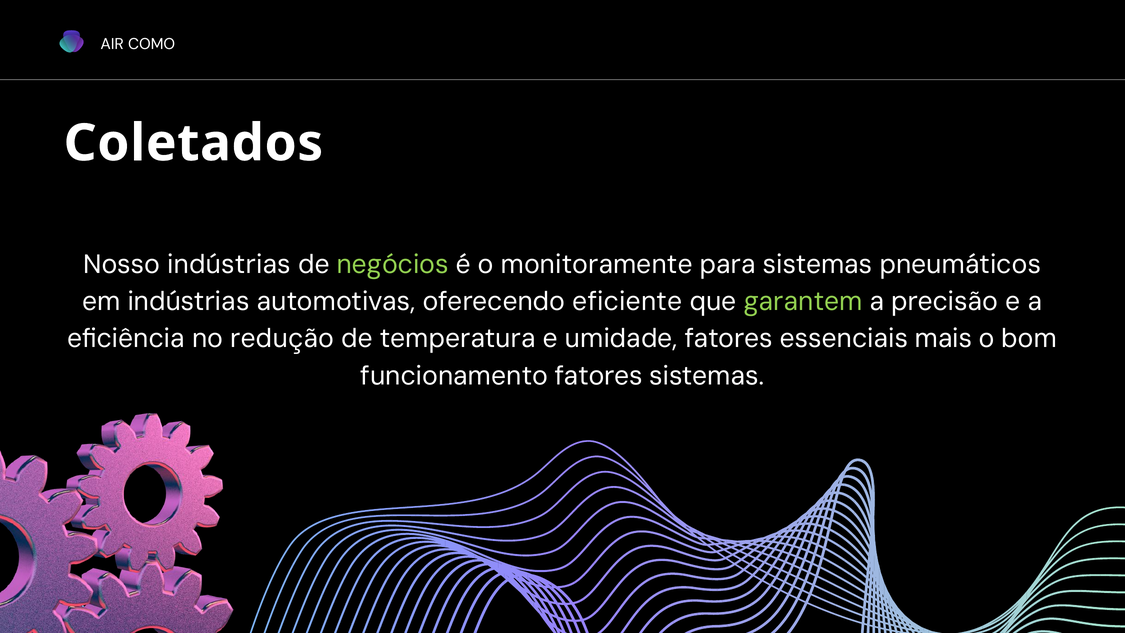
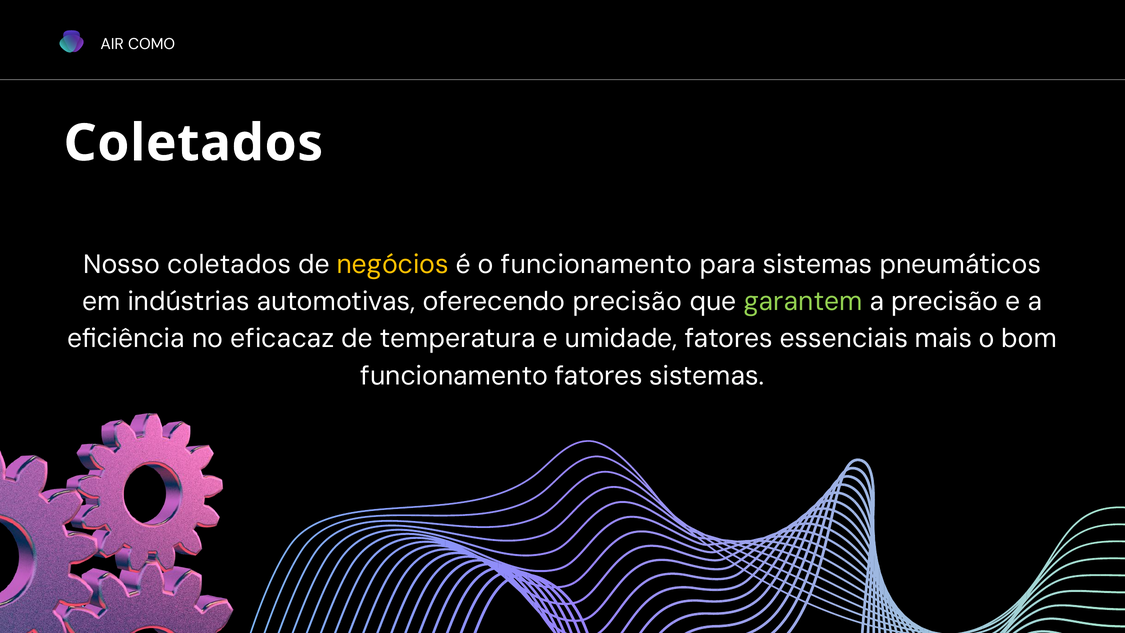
Nosso indústrias: indústrias -> coletados
negócios colour: light green -> yellow
o monitoramente: monitoramente -> funcionamento
oferecendo eficiente: eficiente -> precisão
redução: redução -> eficacaz
